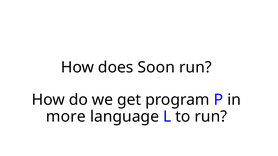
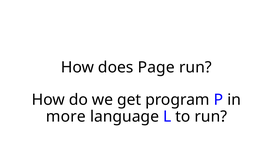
Soon: Soon -> Page
